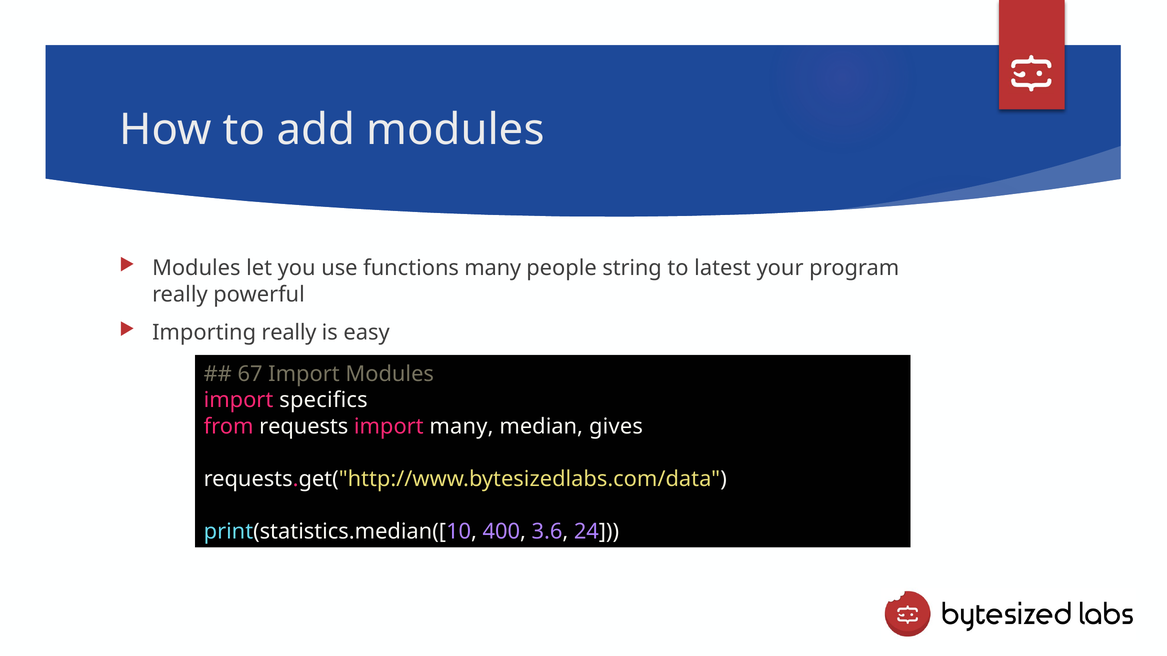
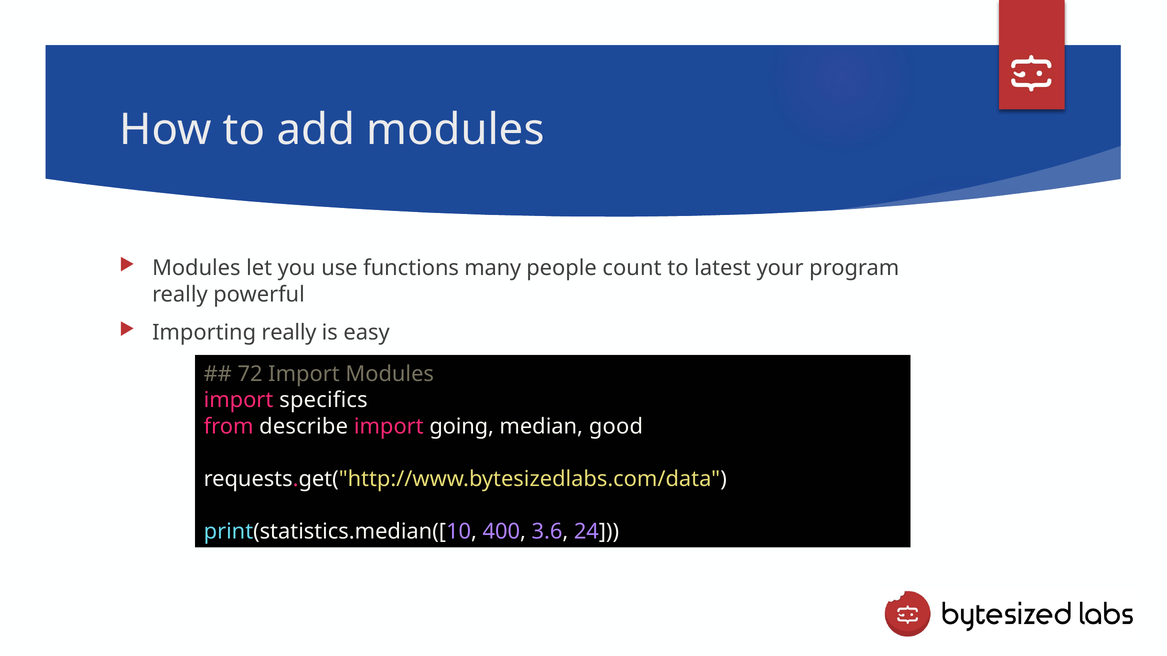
string: string -> count
67: 67 -> 72
requests: requests -> describe
import many: many -> going
gives: gives -> good
